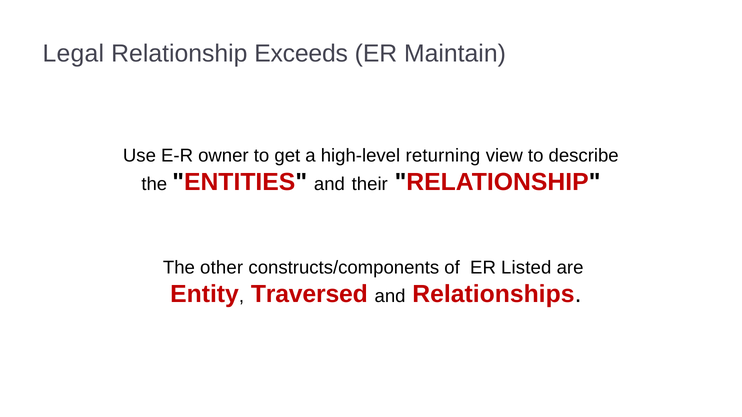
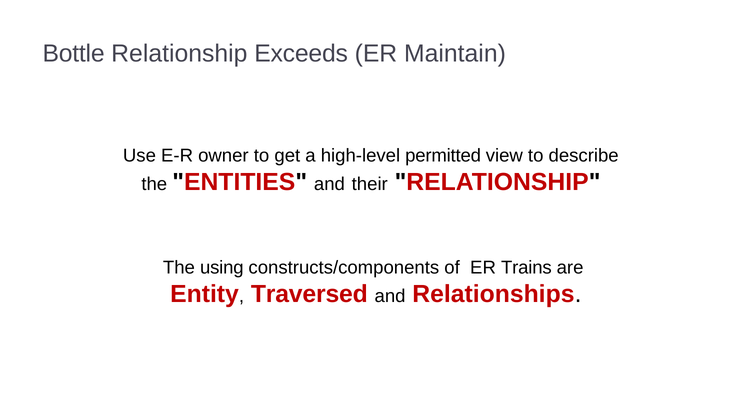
Legal: Legal -> Bottle
returning: returning -> permitted
other: other -> using
Listed: Listed -> Trains
